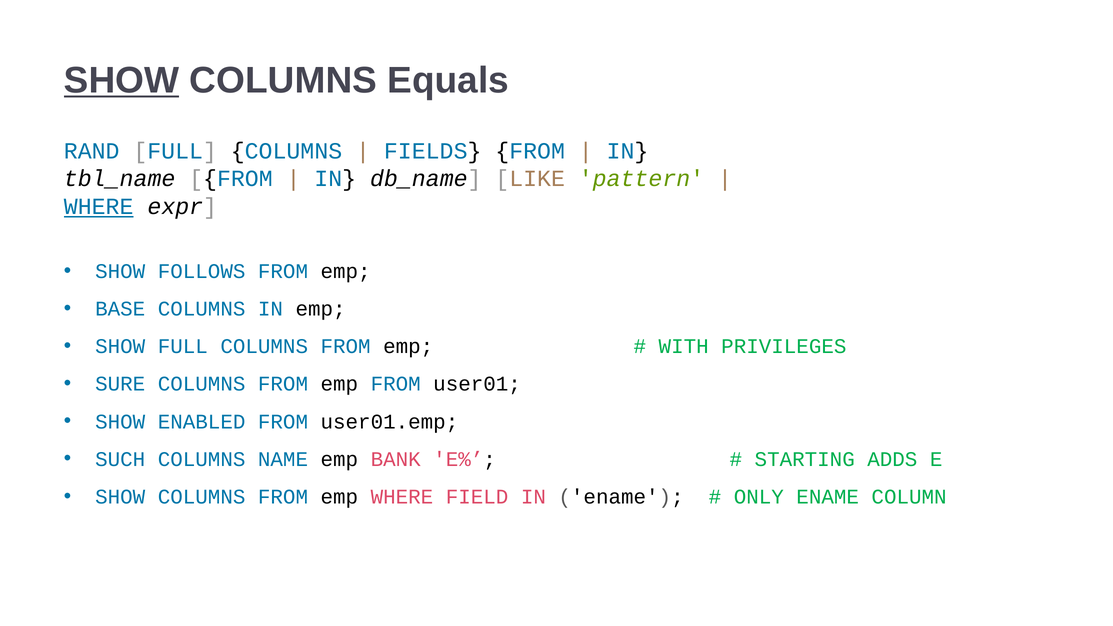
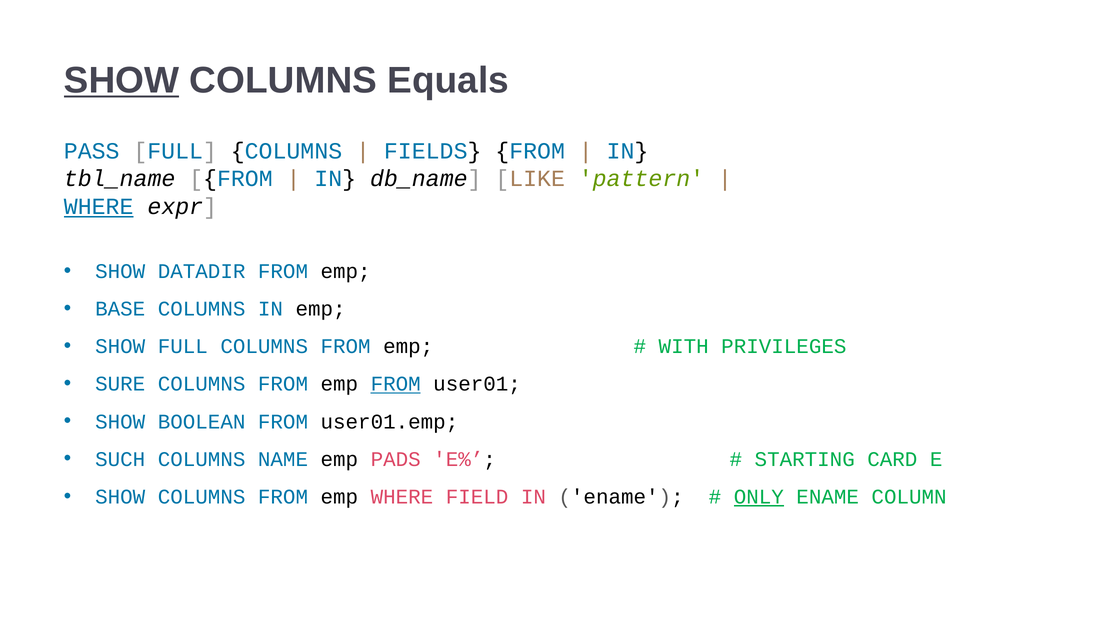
RAND: RAND -> PASS
FOLLOWS: FOLLOWS -> DATADIR
FROM at (396, 384) underline: none -> present
ENABLED: ENABLED -> BOOLEAN
BANK: BANK -> PADS
ADDS: ADDS -> CARD
ONLY underline: none -> present
